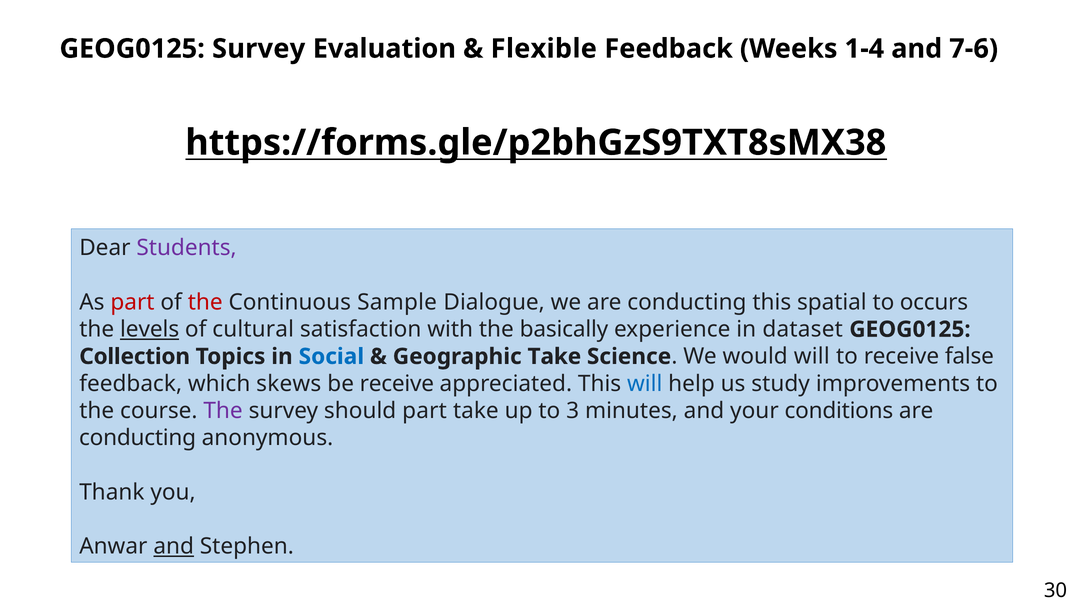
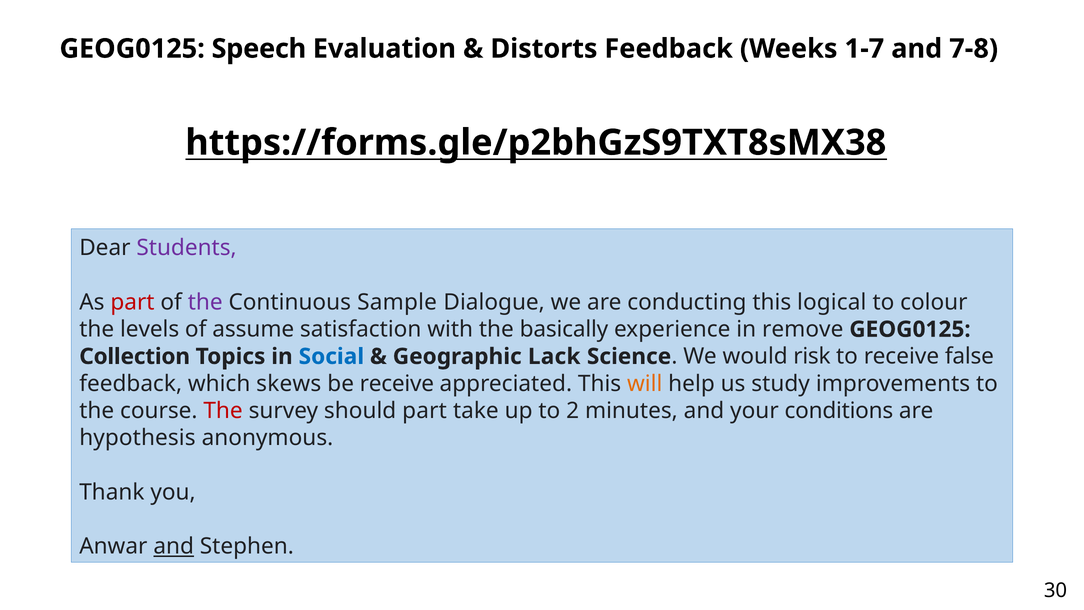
GEOG0125 Survey: Survey -> Speech
Flexible: Flexible -> Distorts
1-4: 1-4 -> 1-7
7-6: 7-6 -> 7-8
the at (205, 302) colour: red -> purple
spatial: spatial -> logical
occurs: occurs -> colour
levels underline: present -> none
cultural: cultural -> assume
dataset: dataset -> remove
Geographic Take: Take -> Lack
would will: will -> risk
will at (645, 383) colour: blue -> orange
The at (223, 411) colour: purple -> red
3: 3 -> 2
conducting at (138, 438): conducting -> hypothesis
